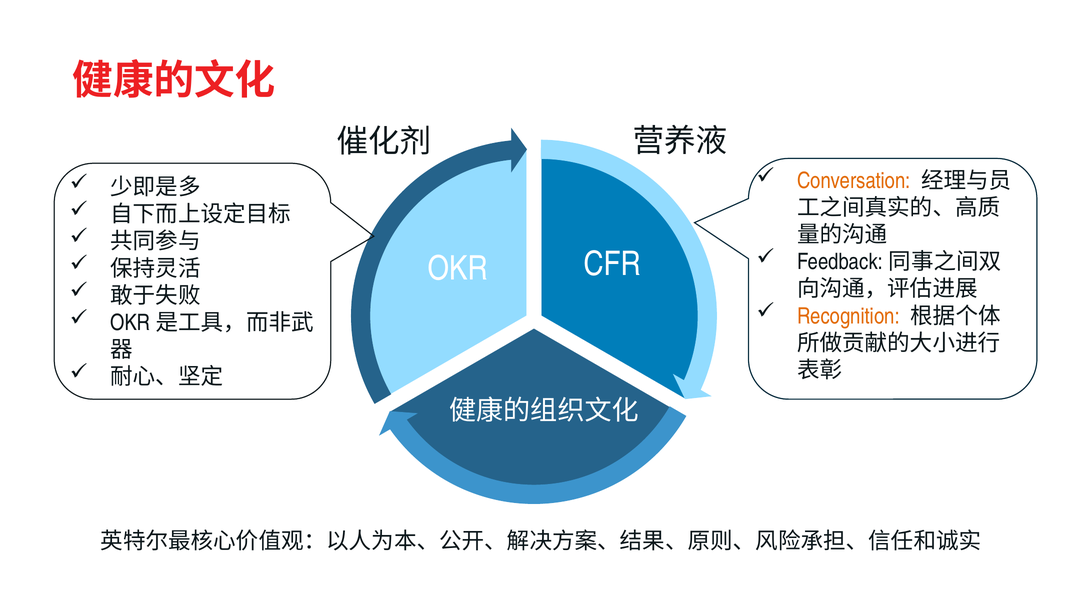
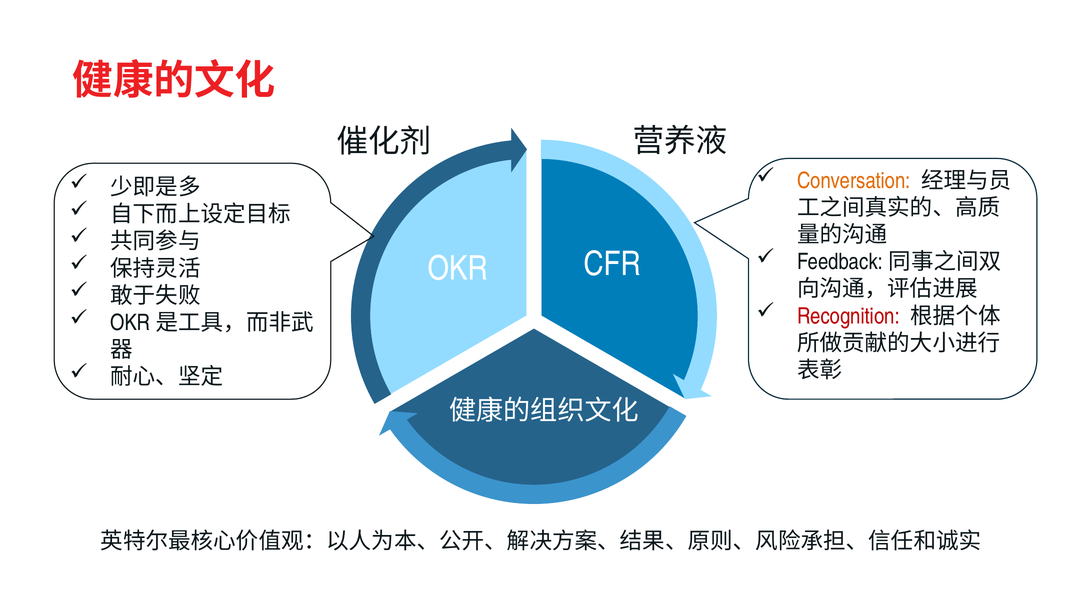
Recognition colour: orange -> red
